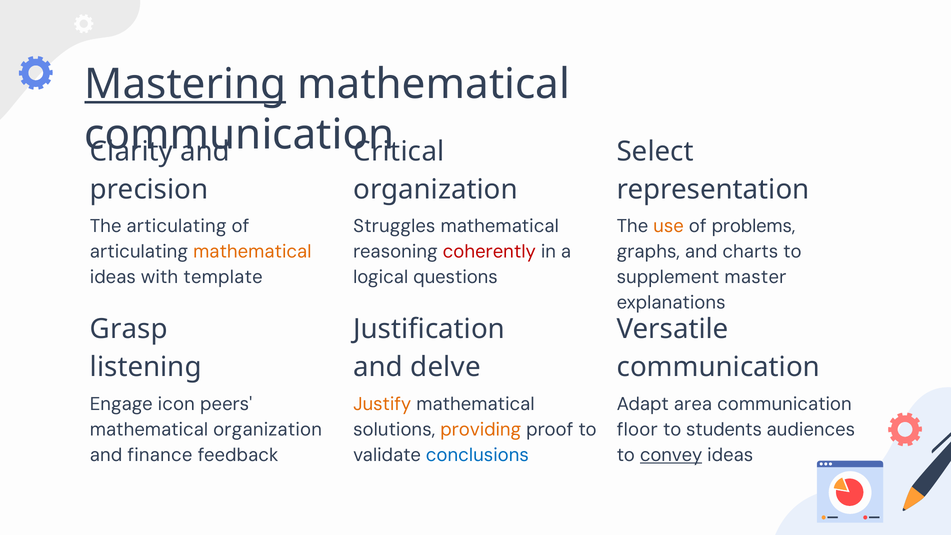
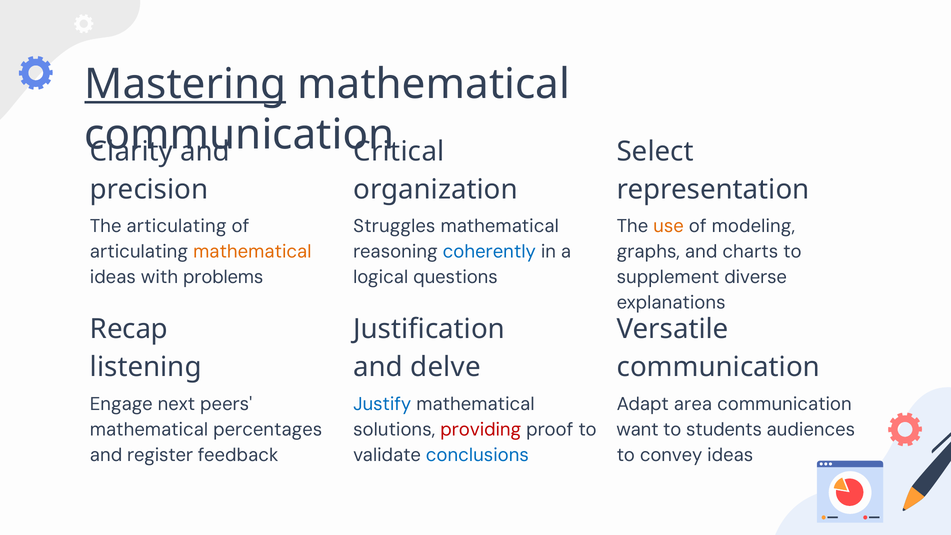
problems: problems -> modeling
coherently colour: red -> blue
template: template -> problems
master: master -> diverse
Grasp: Grasp -> Recap
icon: icon -> next
Justify colour: orange -> blue
mathematical organization: organization -> percentages
providing colour: orange -> red
floor: floor -> want
finance: finance -> register
convey underline: present -> none
